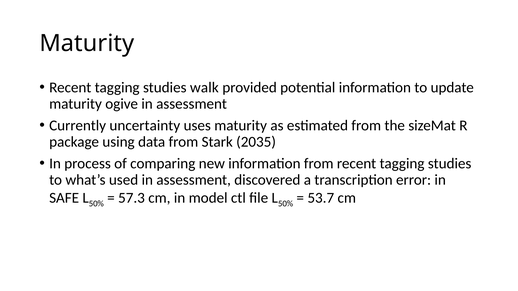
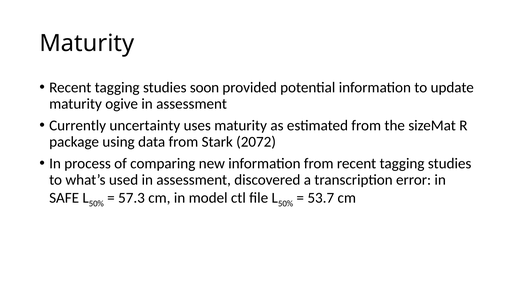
walk: walk -> soon
2035: 2035 -> 2072
